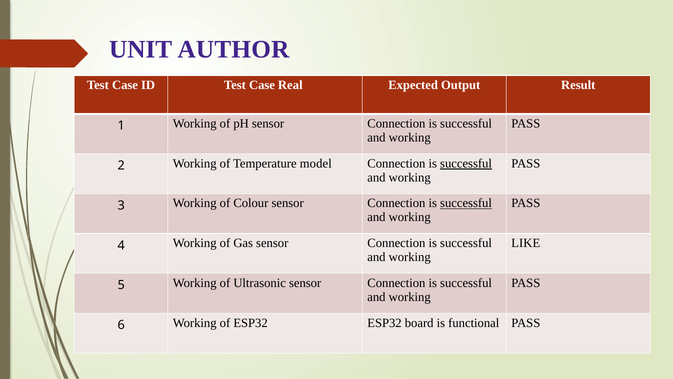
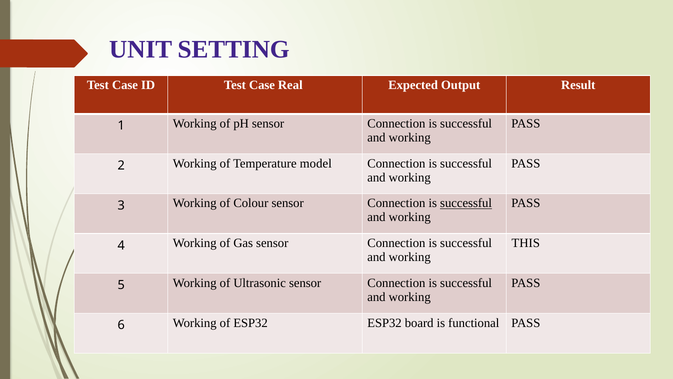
AUTHOR: AUTHOR -> SETTING
successful at (466, 163) underline: present -> none
LIKE: LIKE -> THIS
